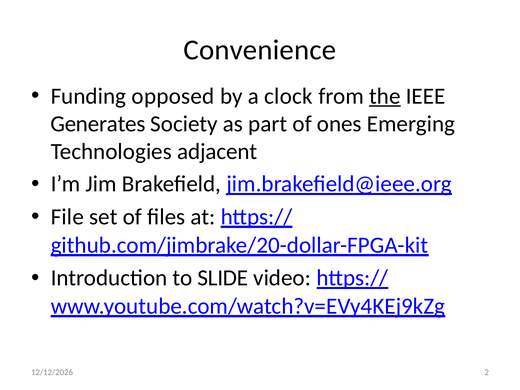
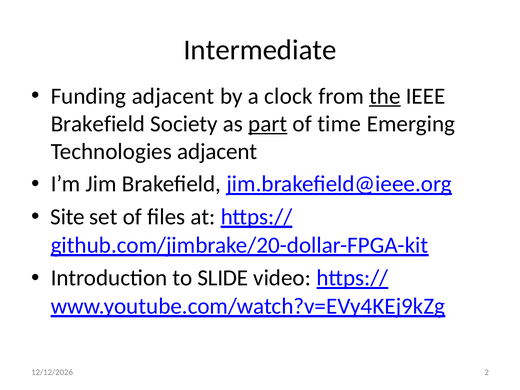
Convenience: Convenience -> Intermediate
Funding opposed: opposed -> adjacent
Generates at (98, 124): Generates -> Brakefield
part underline: none -> present
ones: ones -> time
File: File -> Site
